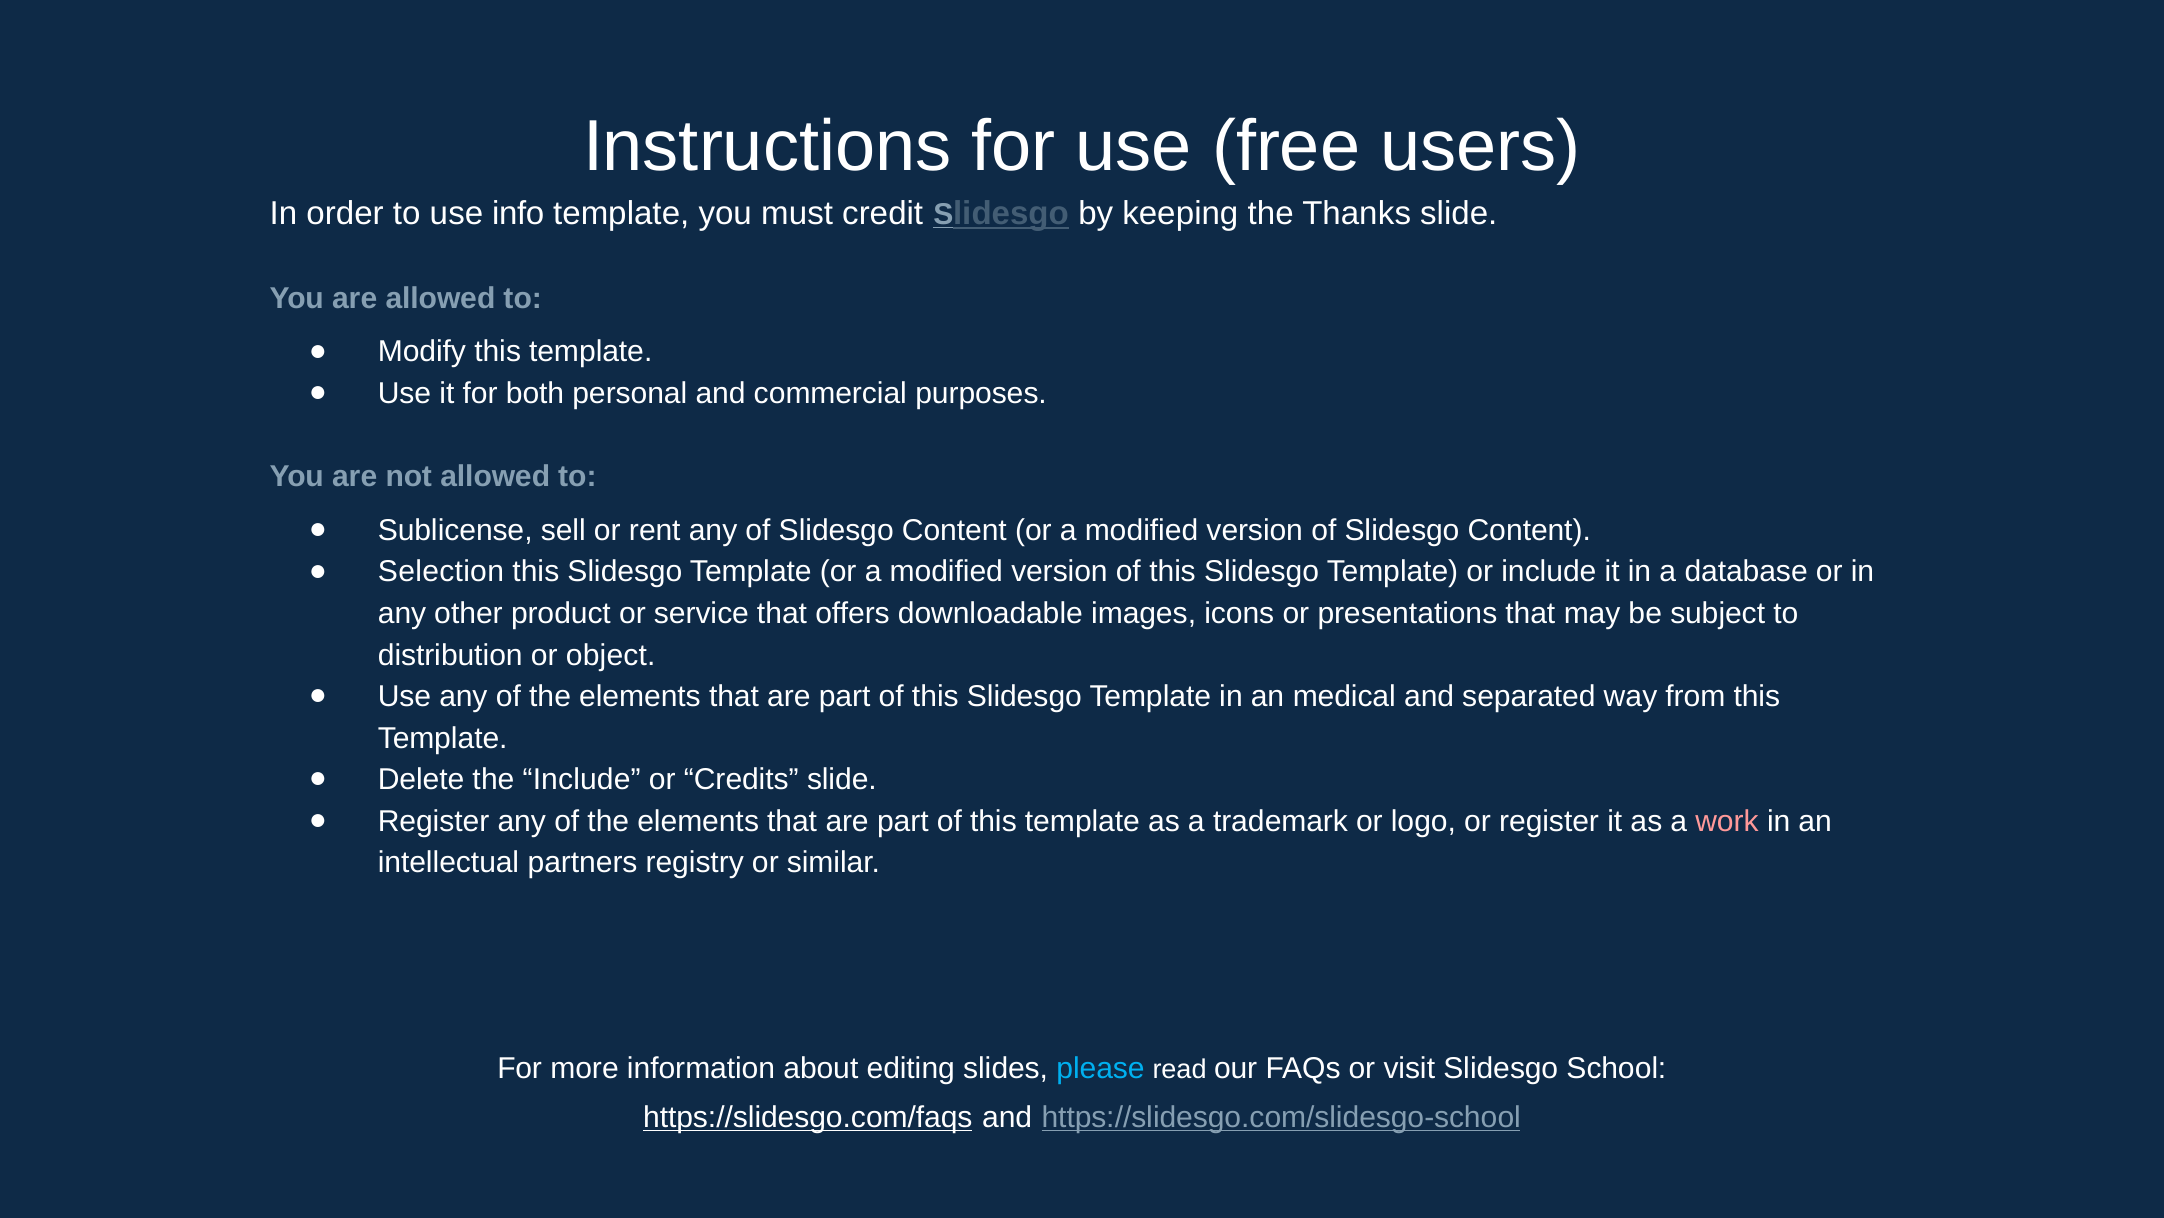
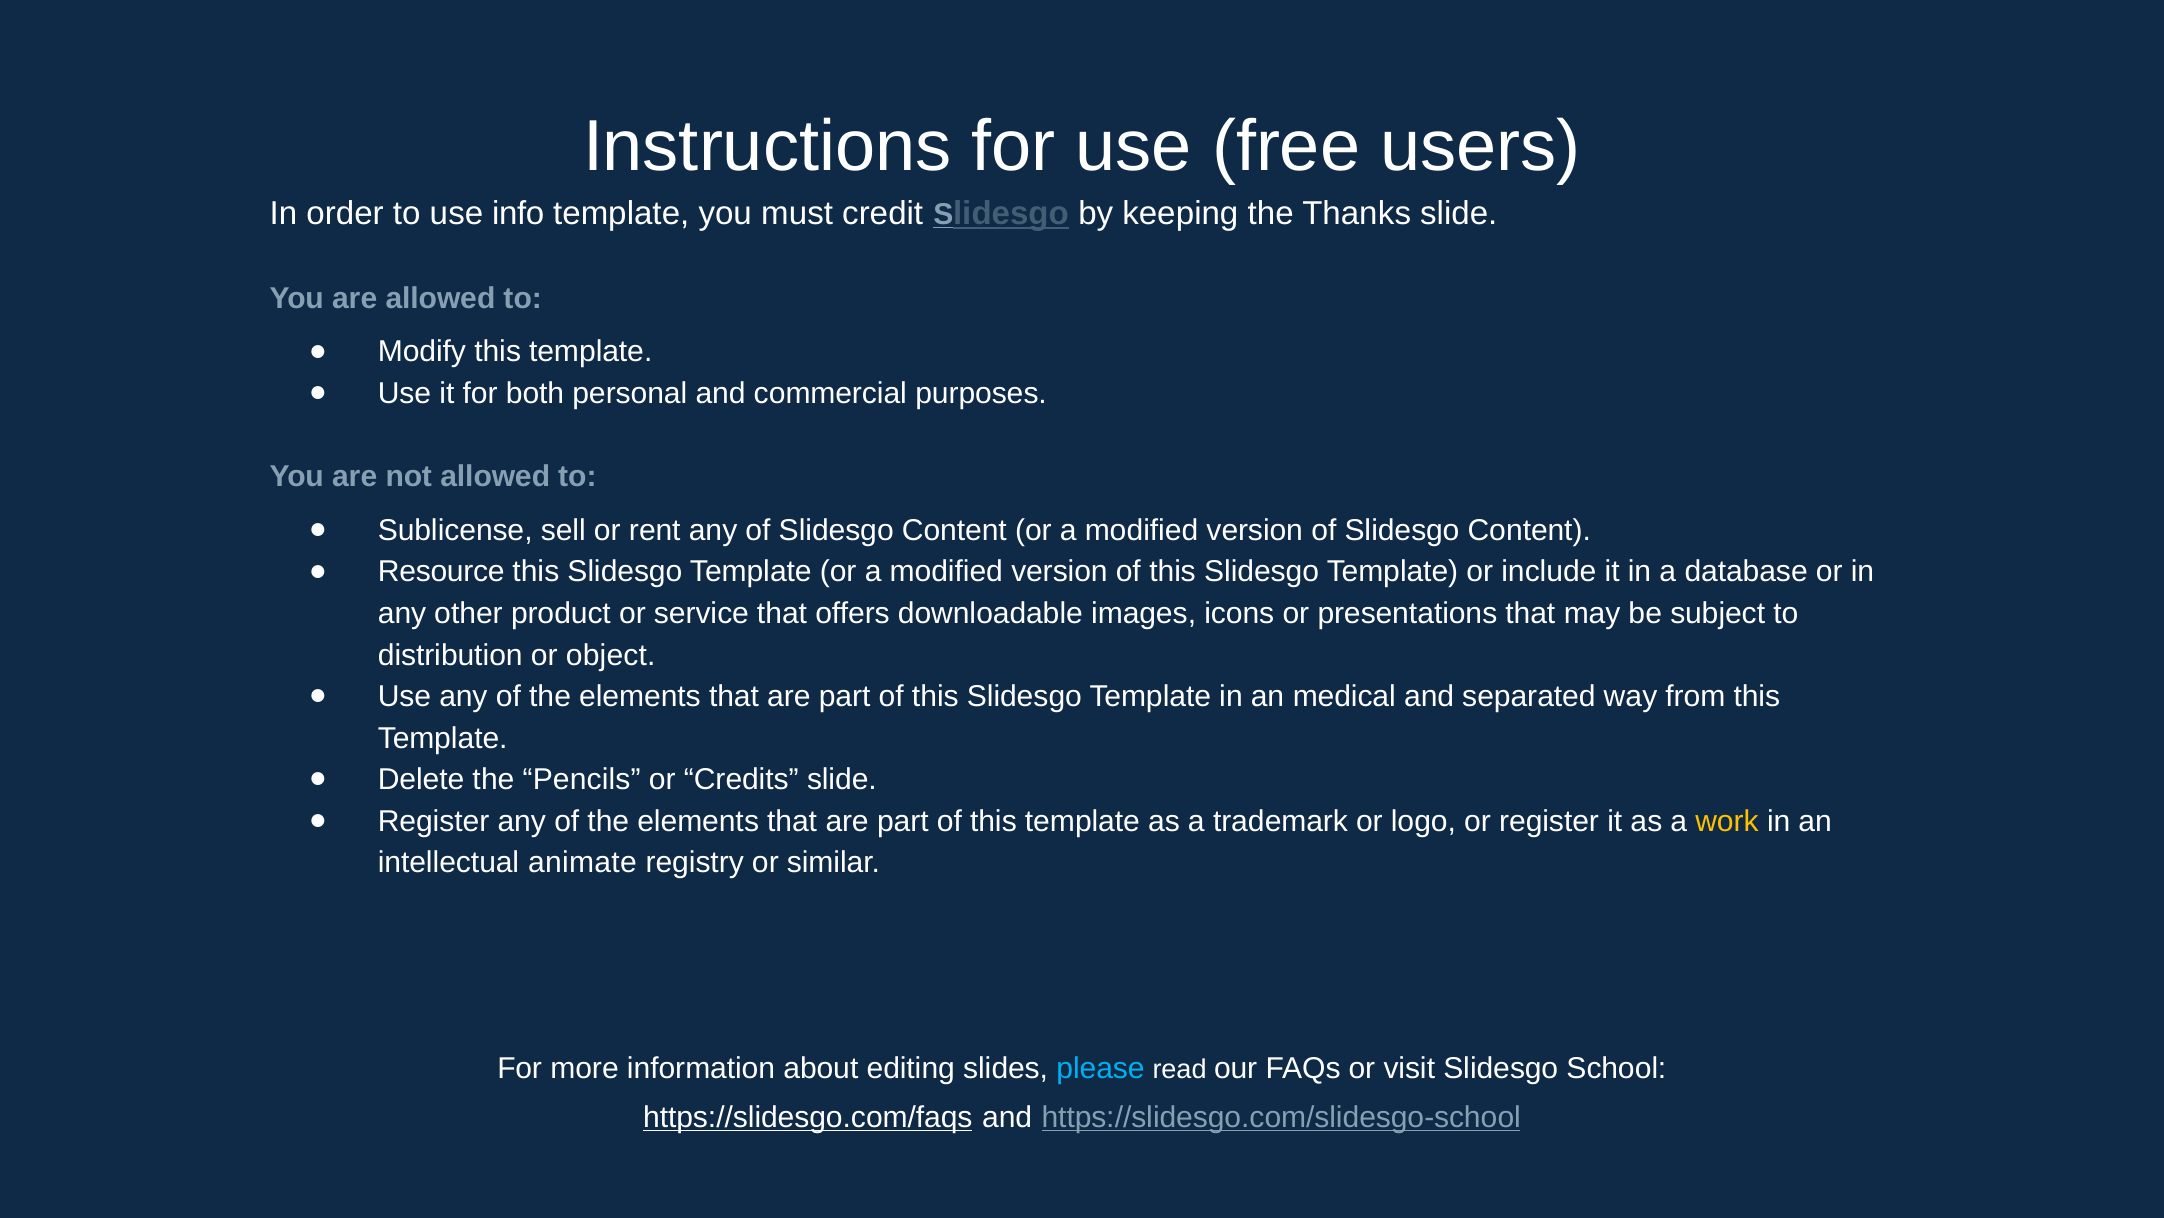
Selection: Selection -> Resource
the Include: Include -> Pencils
work colour: pink -> yellow
partners: partners -> animate
